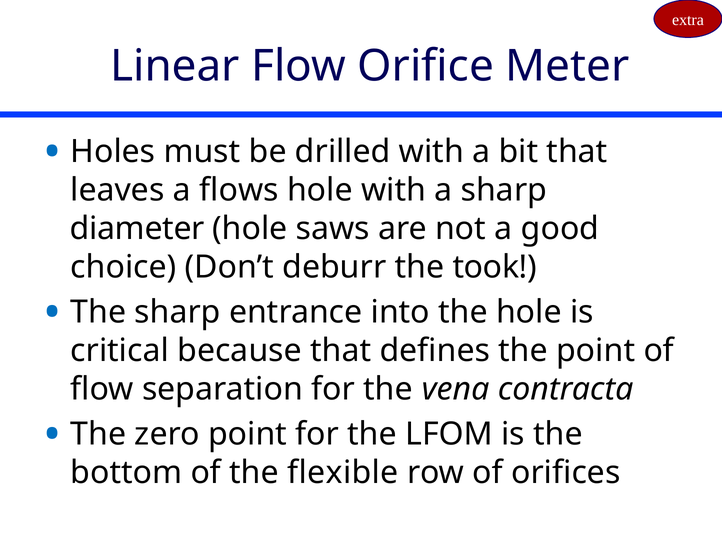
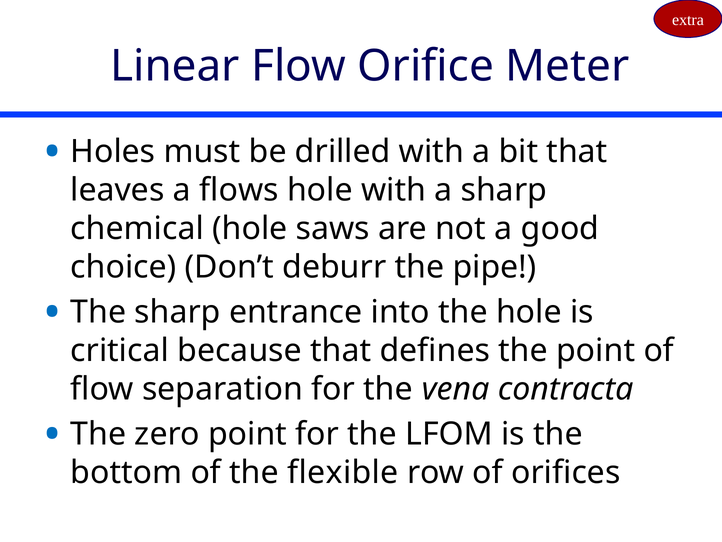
diameter: diameter -> chemical
took: took -> pipe
